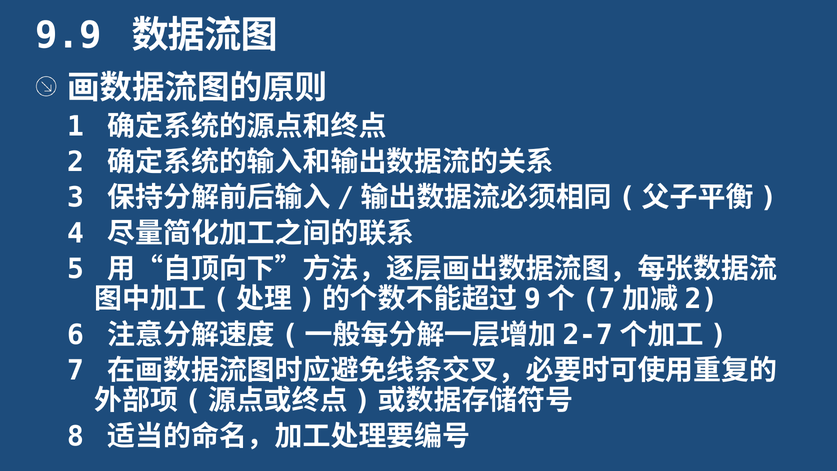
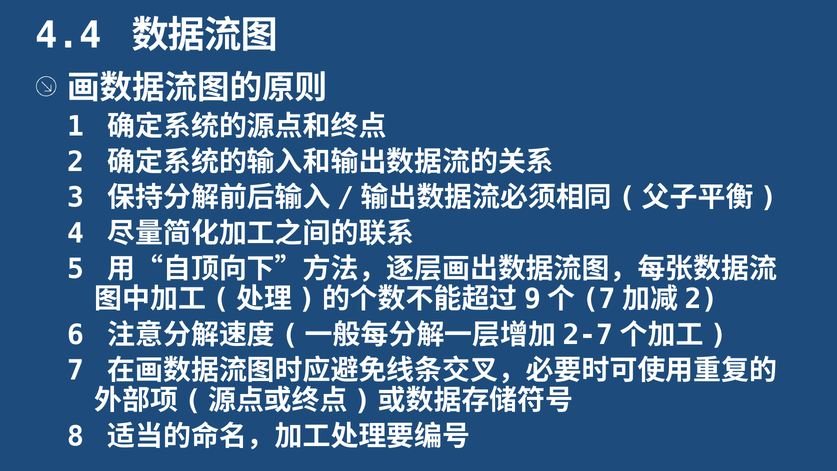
9.9: 9.9 -> 4.4
